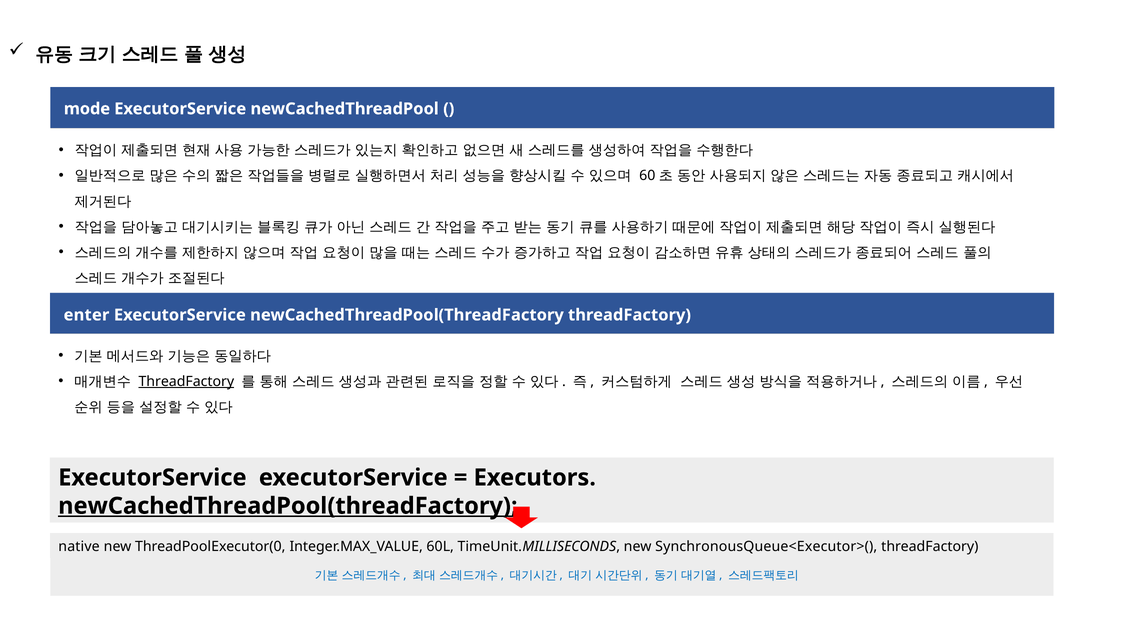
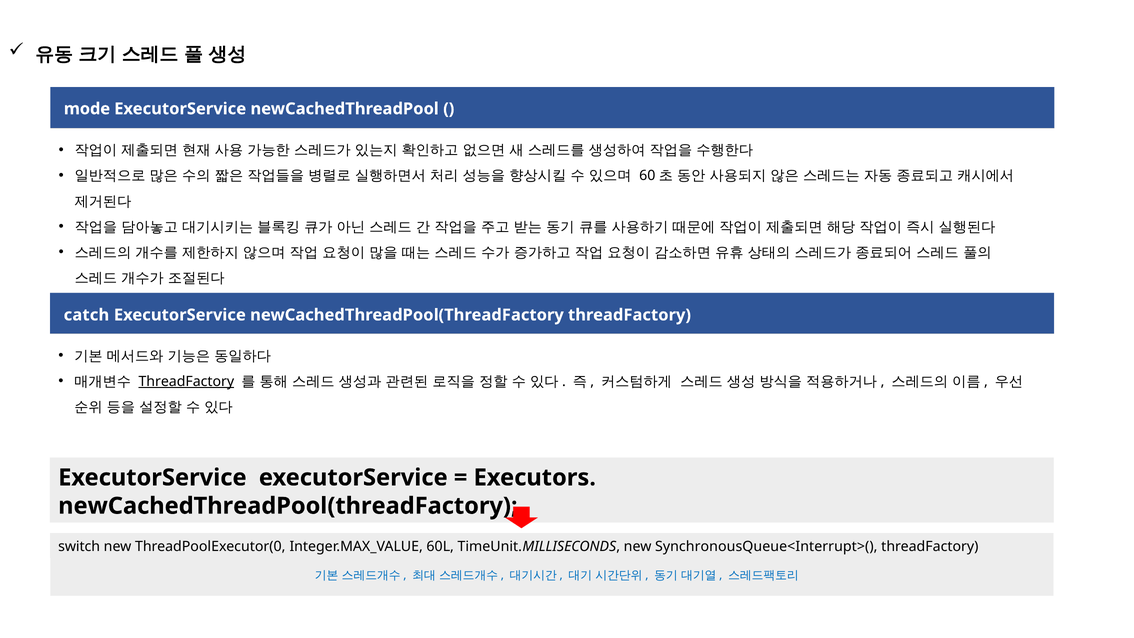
enter: enter -> catch
newCachedThreadPool(threadFactory at (288, 506) underline: present -> none
native: native -> switch
SynchronousQueue<Executor>(: SynchronousQueue<Executor>( -> SynchronousQueue<Interrupt>(
